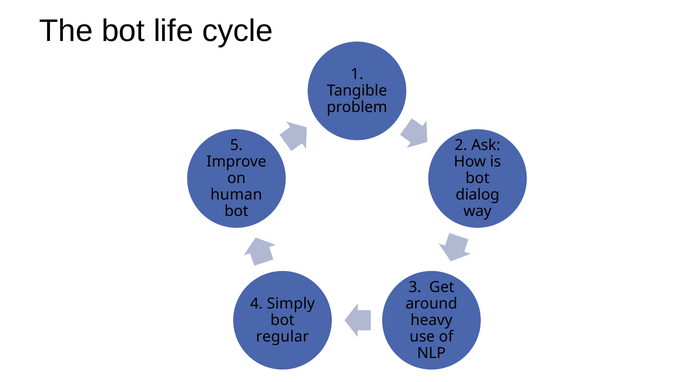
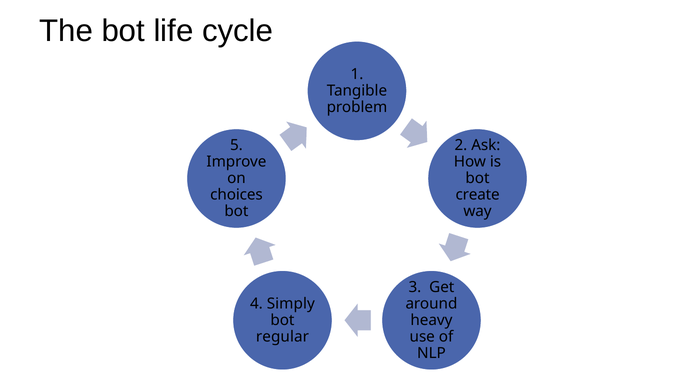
human: human -> choices
dialog: dialog -> create
